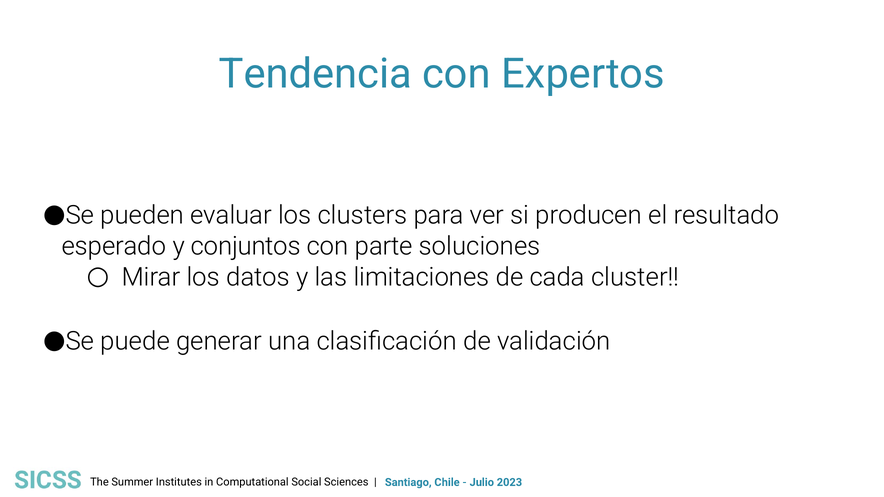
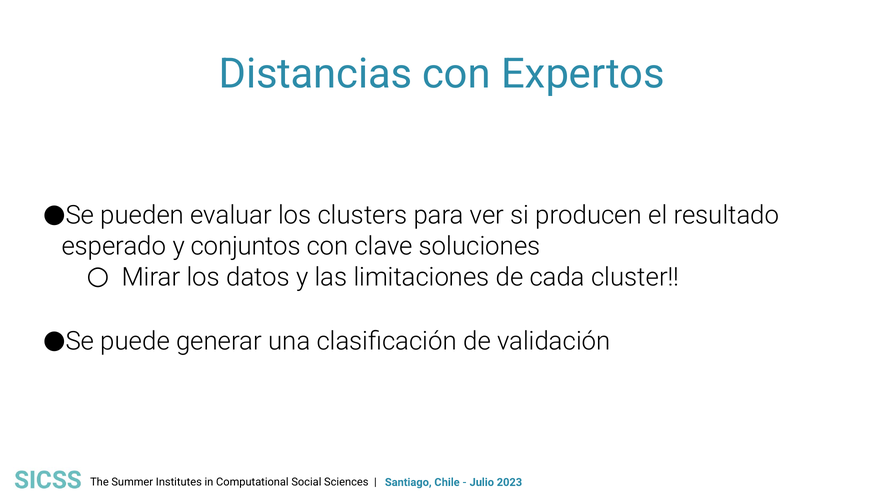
Tendencia: Tendencia -> Distancias
parte: parte -> clave
